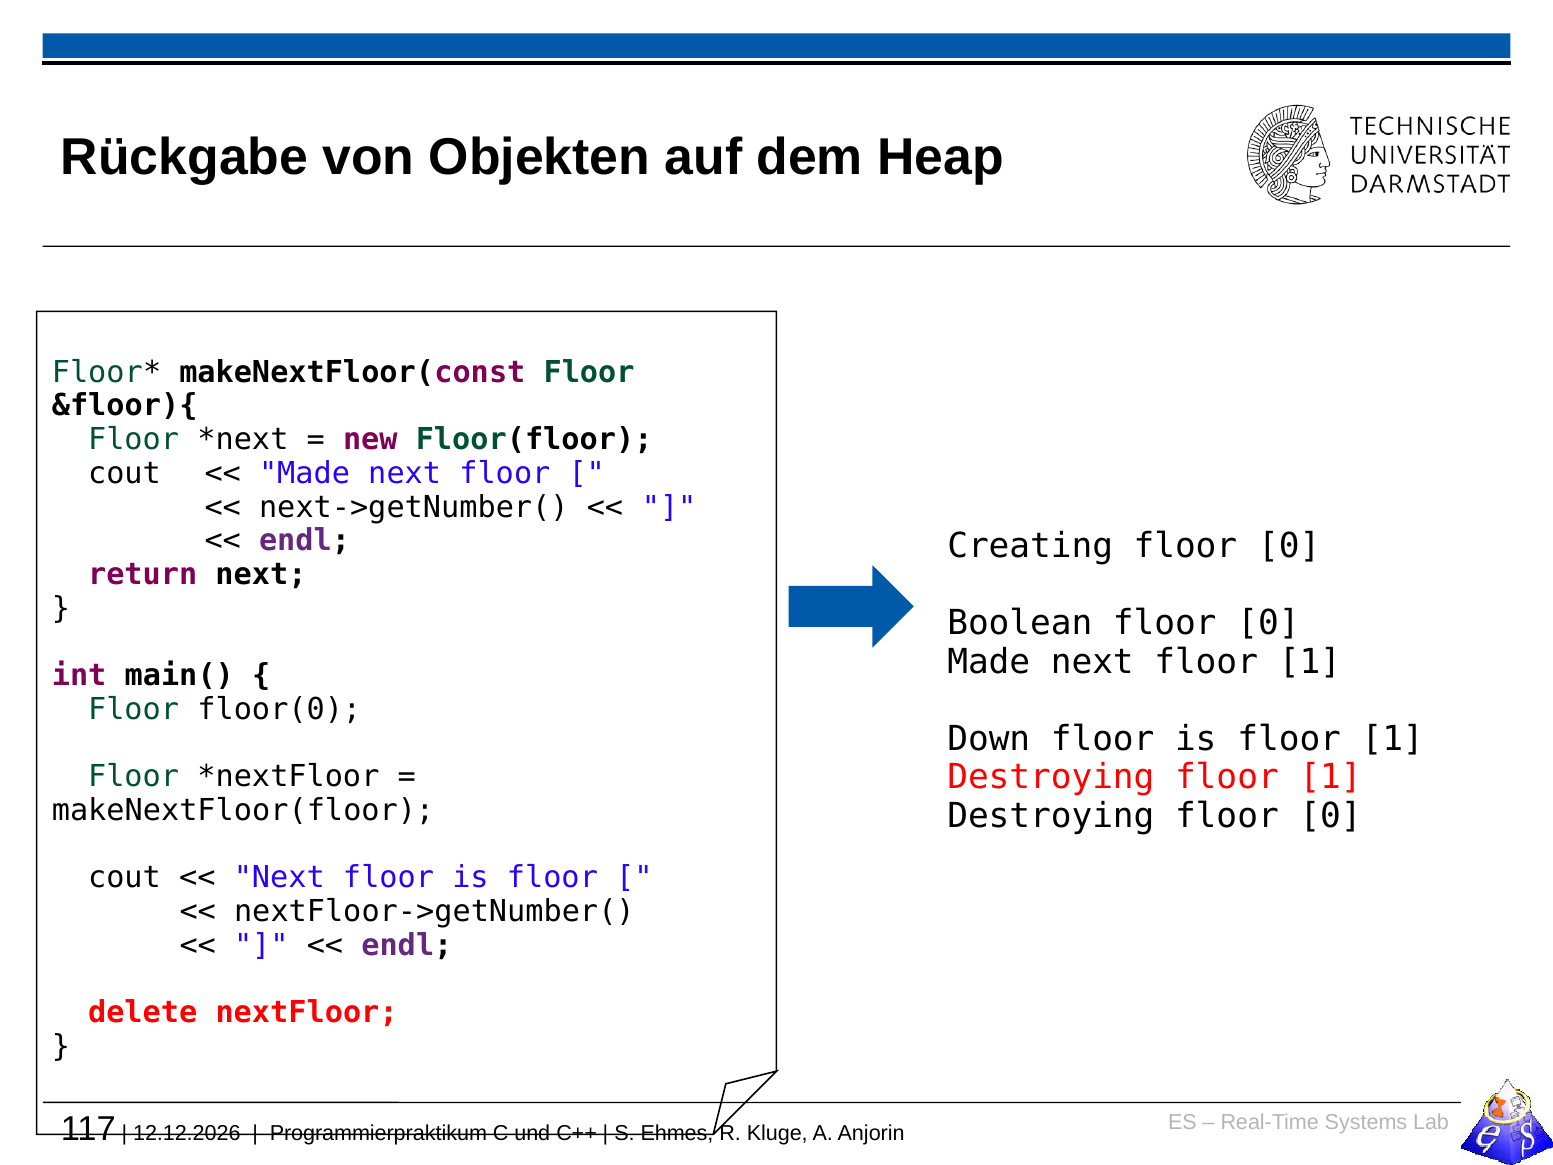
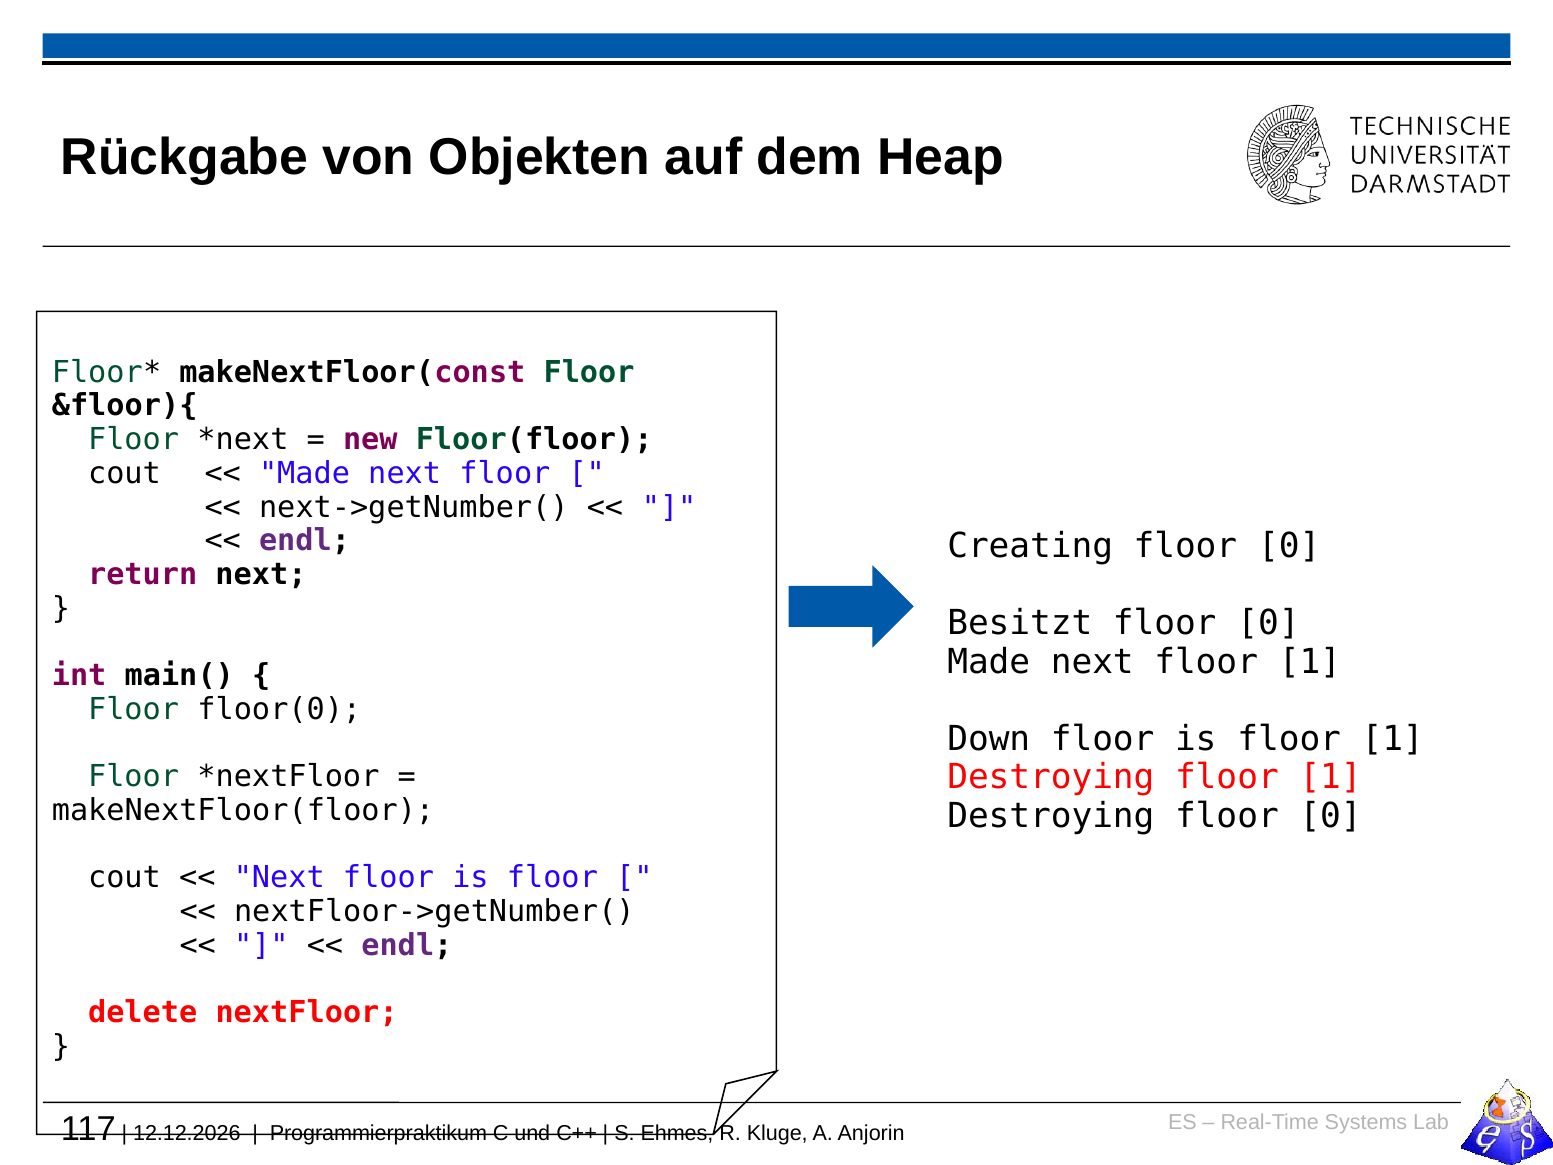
Boolean: Boolean -> Besitzt
